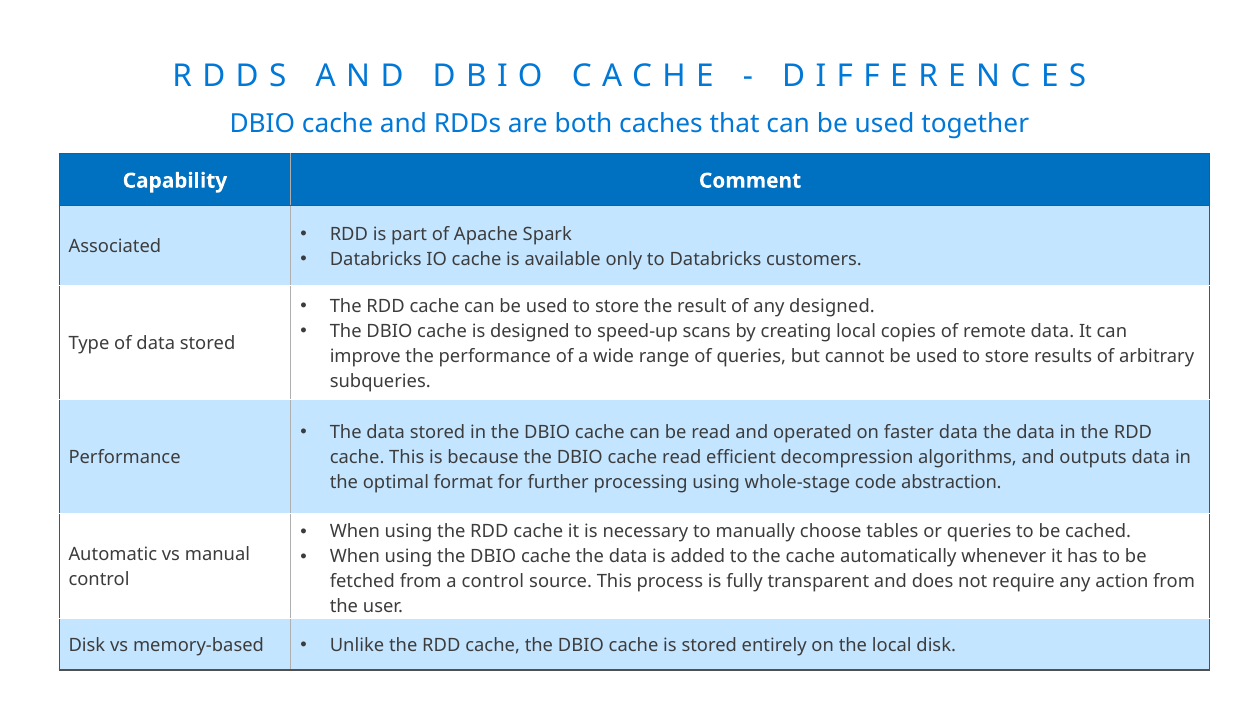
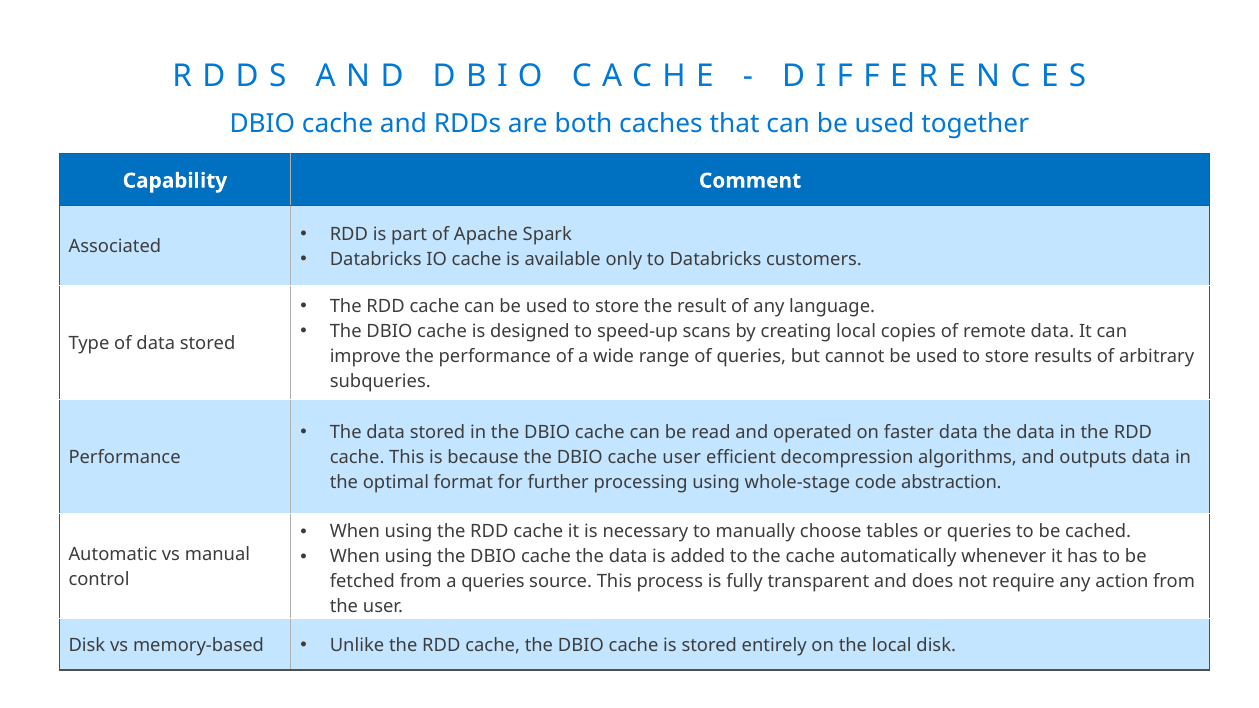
any designed: designed -> language
cache read: read -> user
a control: control -> queries
